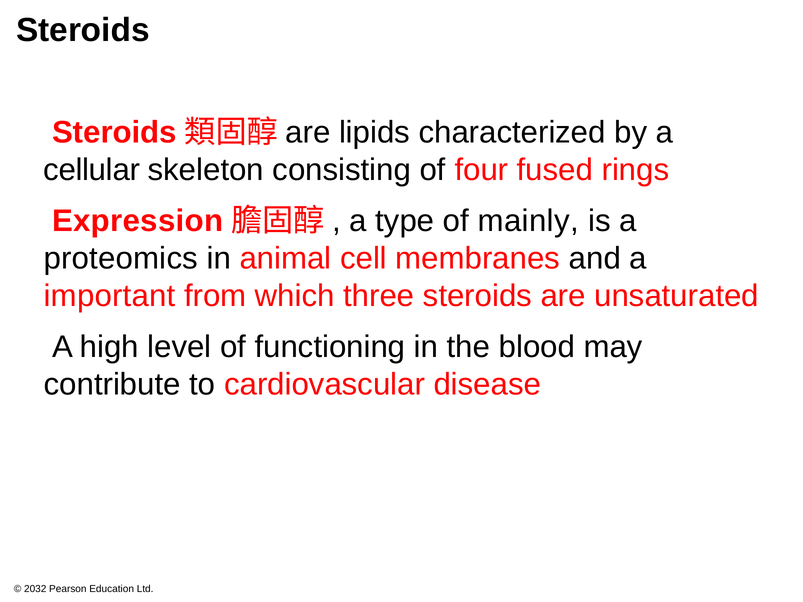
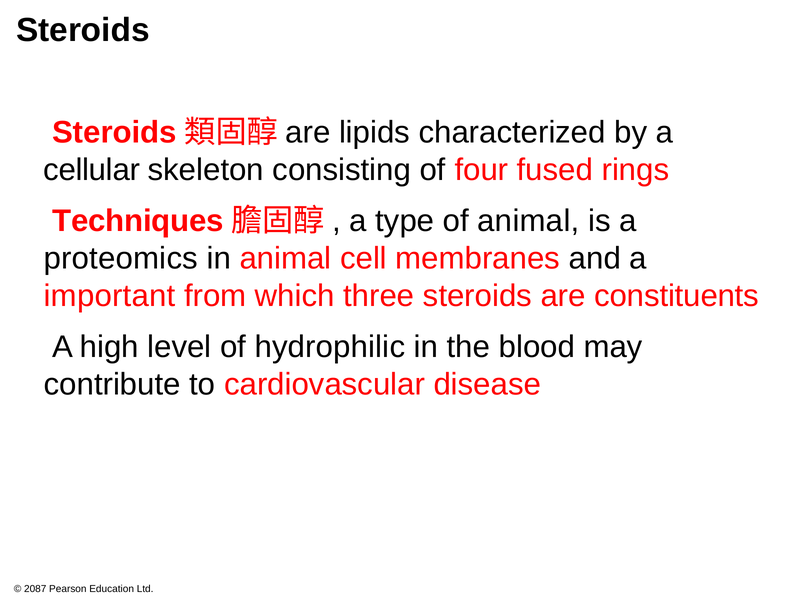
Expression: Expression -> Techniques
of mainly: mainly -> animal
unsaturated: unsaturated -> constituents
functioning: functioning -> hydrophilic
2032: 2032 -> 2087
